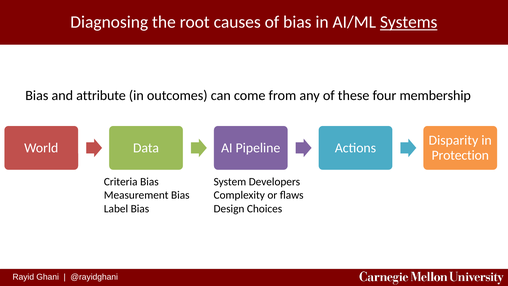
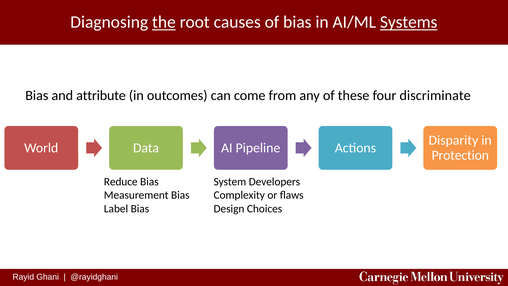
the underline: none -> present
membership: membership -> discriminate
Criteria: Criteria -> Reduce
